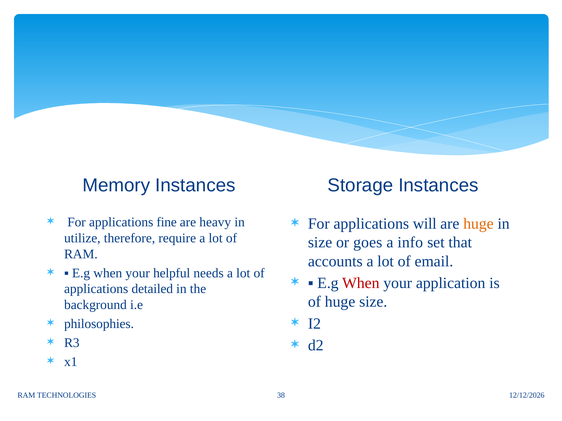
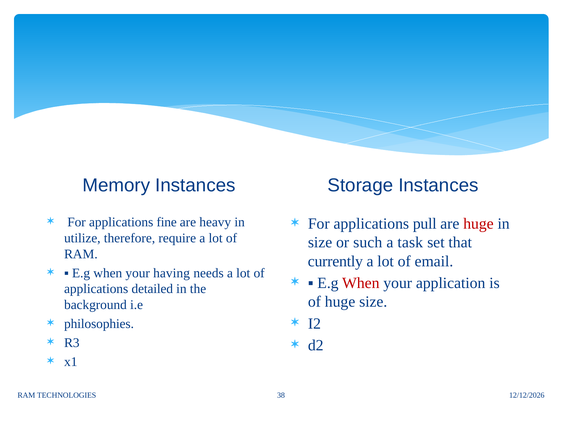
will: will -> pull
huge at (478, 224) colour: orange -> red
goes: goes -> such
info: info -> task
accounts: accounts -> currently
helpful: helpful -> having
